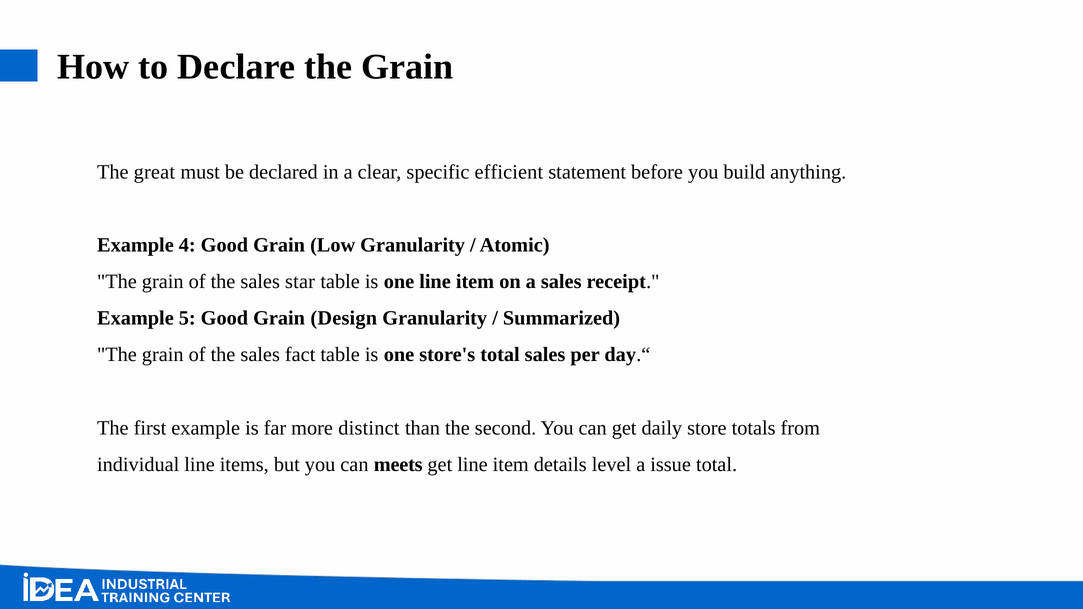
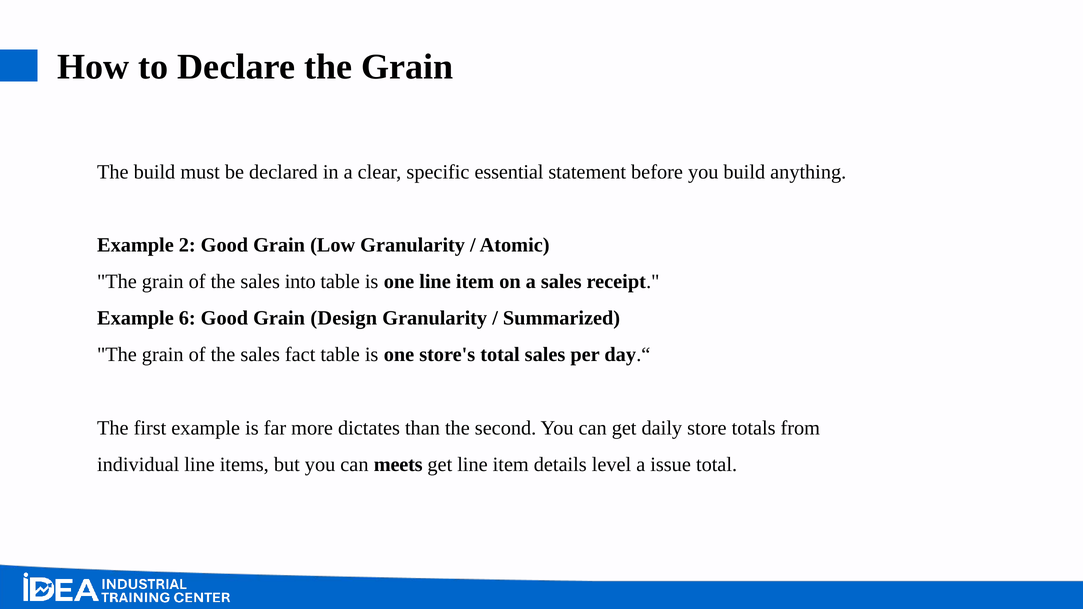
The great: great -> build
efficient: efficient -> essential
4: 4 -> 2
star: star -> into
5: 5 -> 6
distinct: distinct -> dictates
